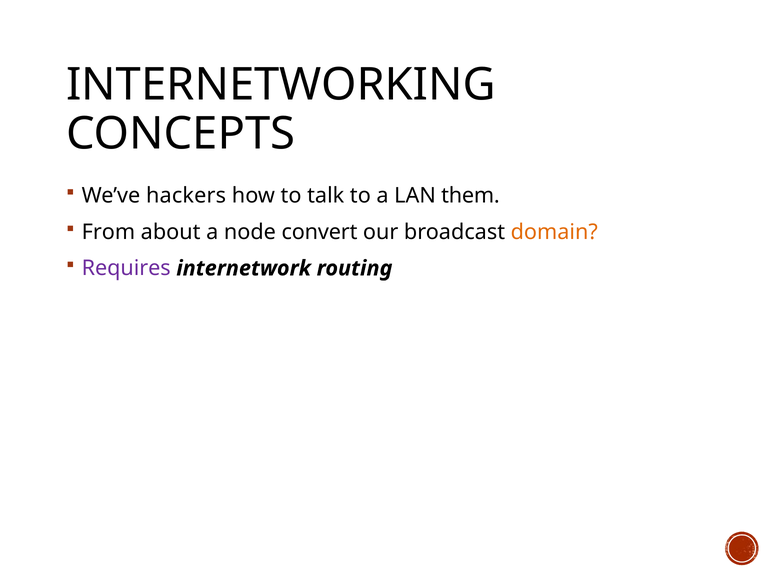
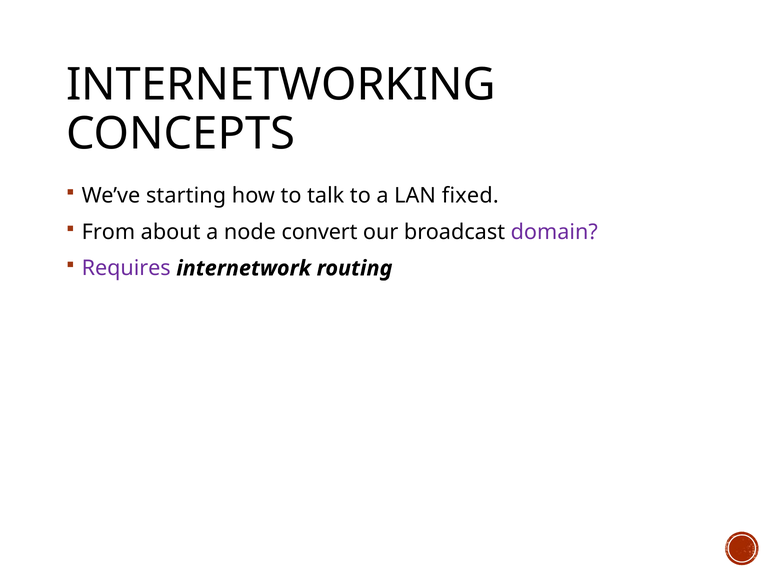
hackers: hackers -> starting
them: them -> fixed
domain colour: orange -> purple
